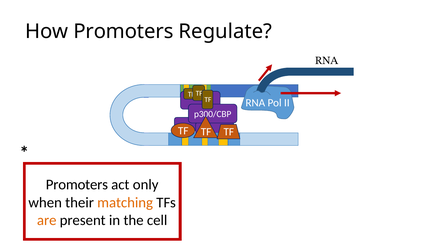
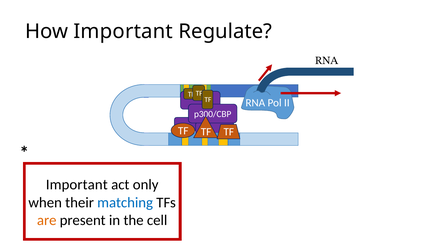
How Promoters: Promoters -> Important
Promoters at (77, 184): Promoters -> Important
matching colour: orange -> blue
